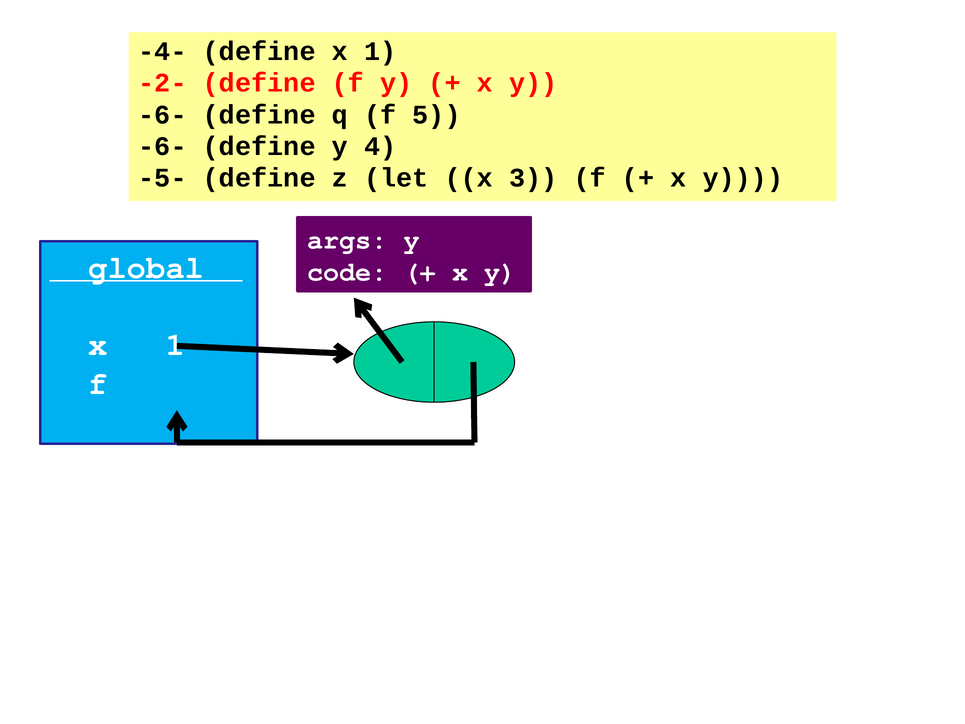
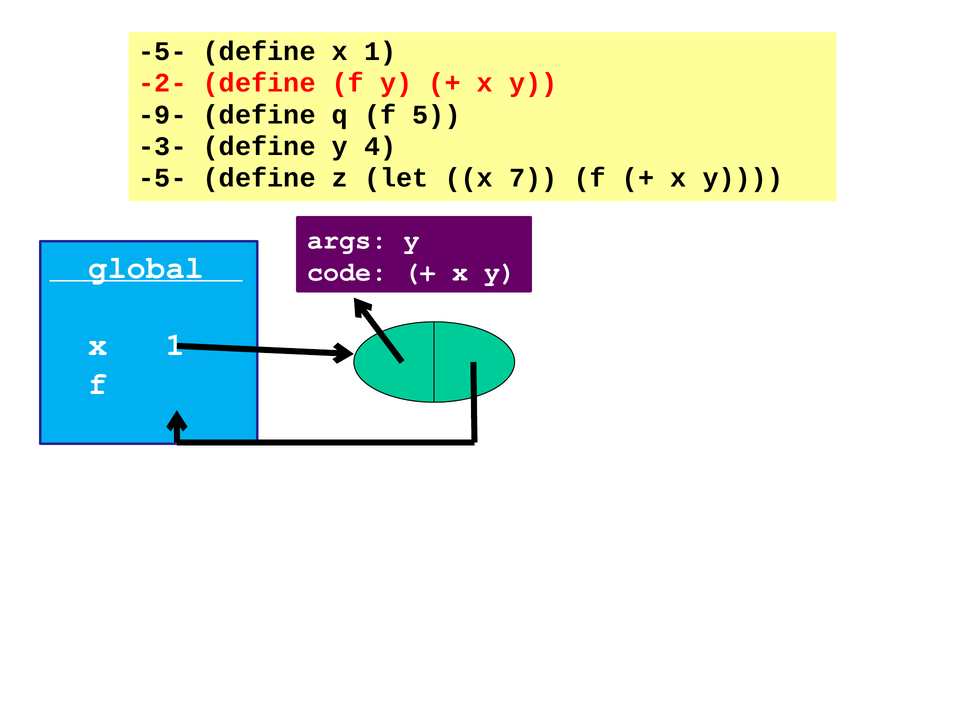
-4- at (162, 51): -4- -> -5-
-6- at (162, 115): -6- -> -9-
-6- at (162, 146): -6- -> -3-
3: 3 -> 7
